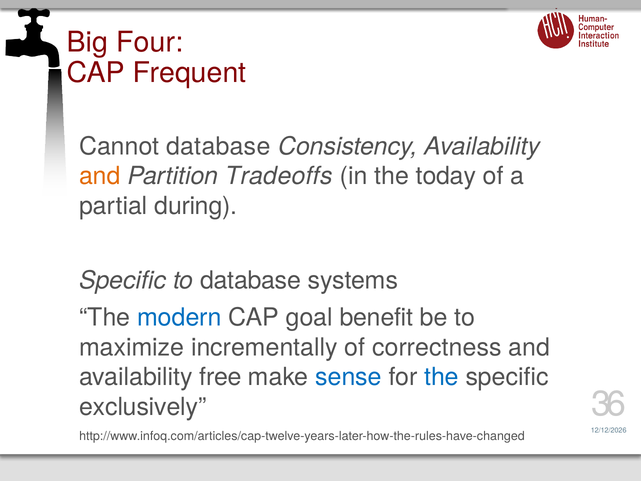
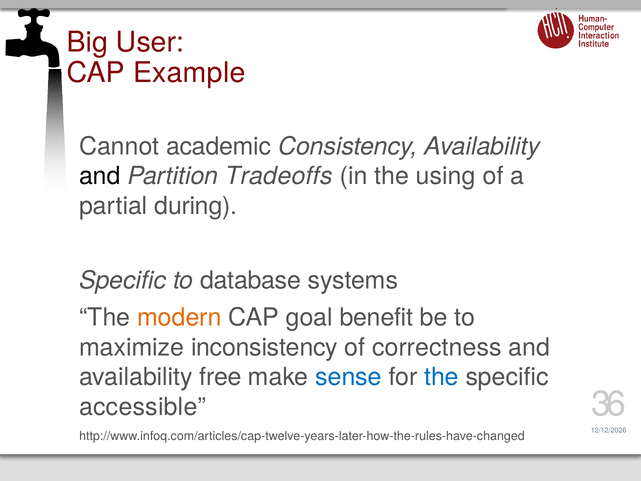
Four: Four -> User
Frequent: Frequent -> Example
Cannot database: database -> academic
and at (100, 176) colour: orange -> black
today: today -> using
modern colour: blue -> orange
incrementally: incrementally -> inconsistency
exclusively: exclusively -> accessible
